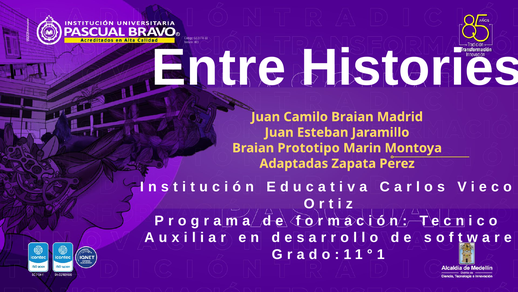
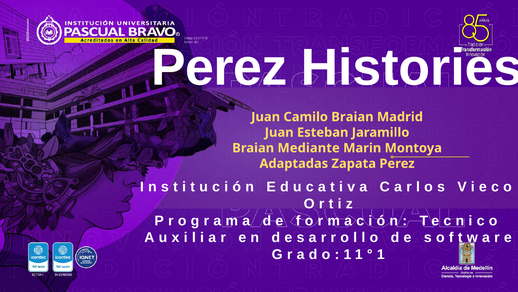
Entre at (219, 67): Entre -> Perez
Prototipo: Prototipo -> Mediante
